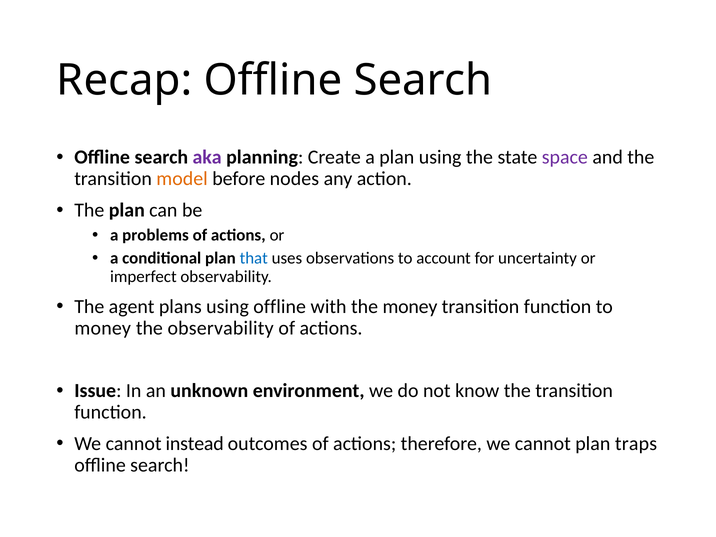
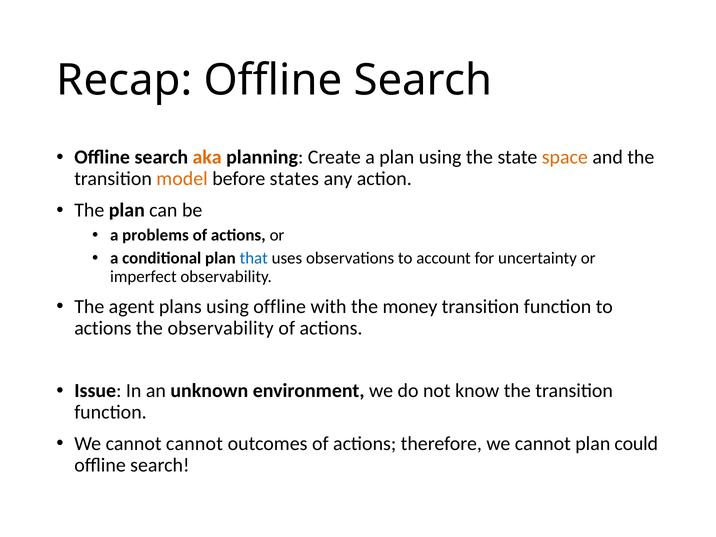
aka colour: purple -> orange
space colour: purple -> orange
nodes: nodes -> states
money at (103, 328): money -> actions
cannot instead: instead -> cannot
traps: traps -> could
